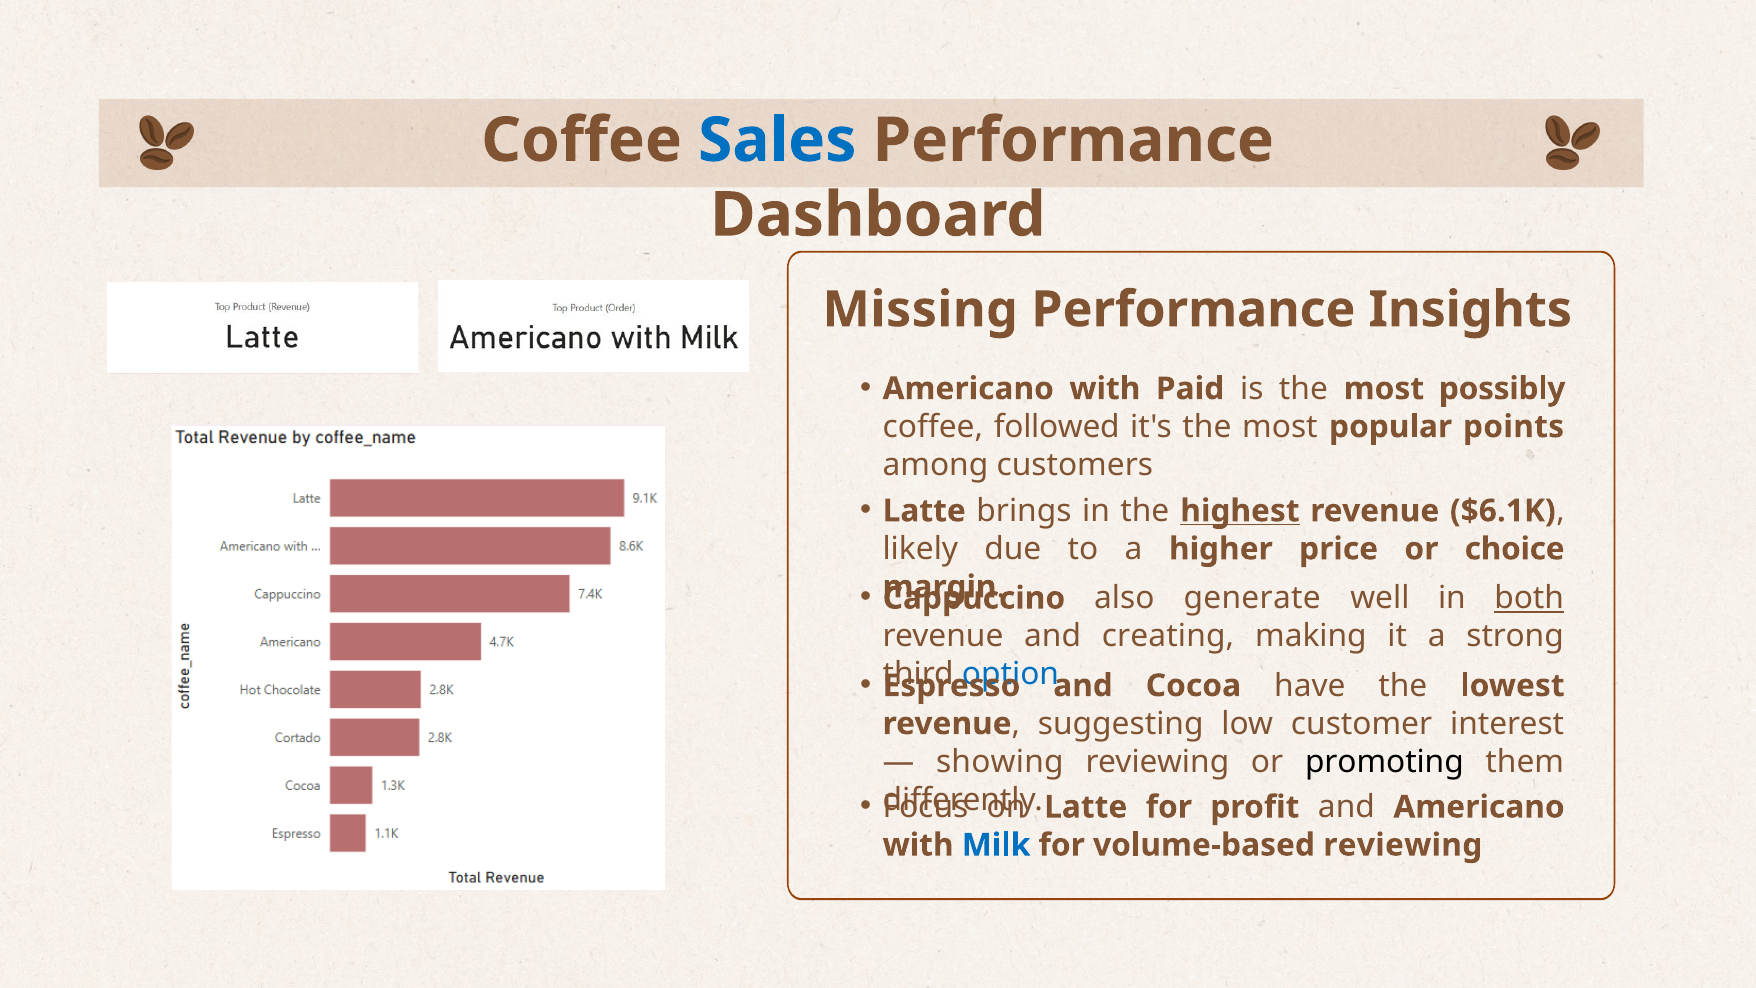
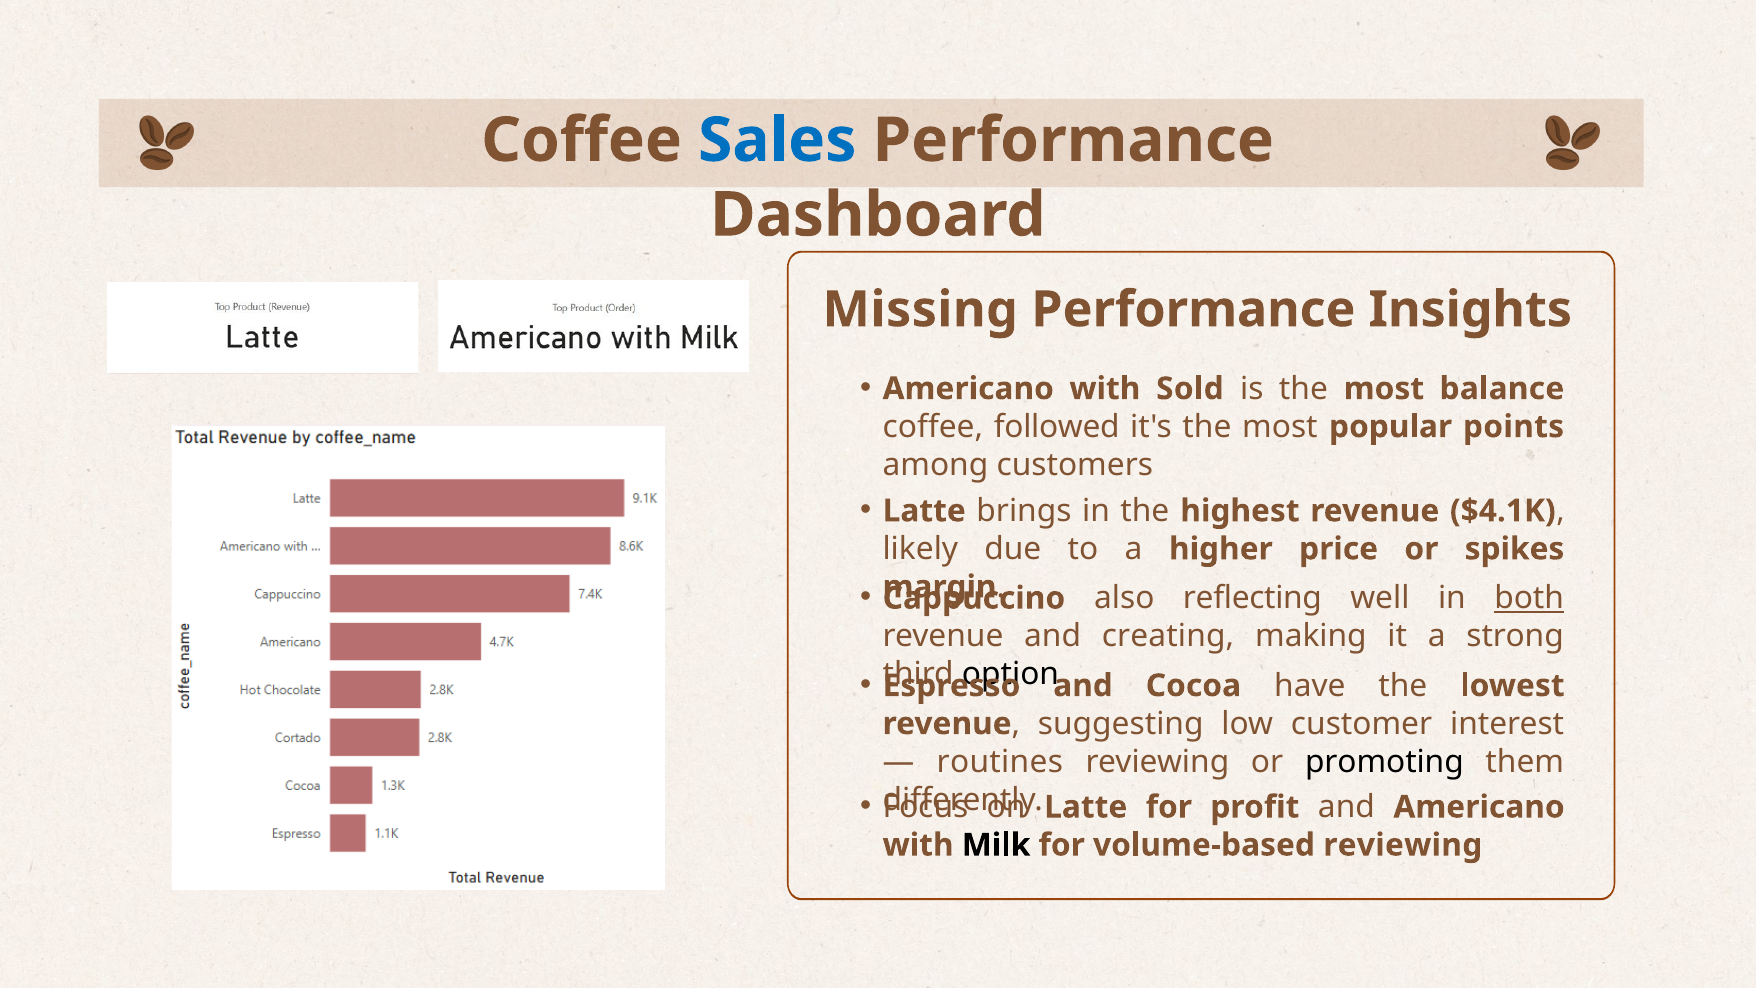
Paid: Paid -> Sold
possibly: possibly -> balance
highest underline: present -> none
$6.1K: $6.1K -> $4.1K
choice: choice -> spikes
generate: generate -> reflecting
option colour: blue -> black
showing: showing -> routines
Milk colour: blue -> black
